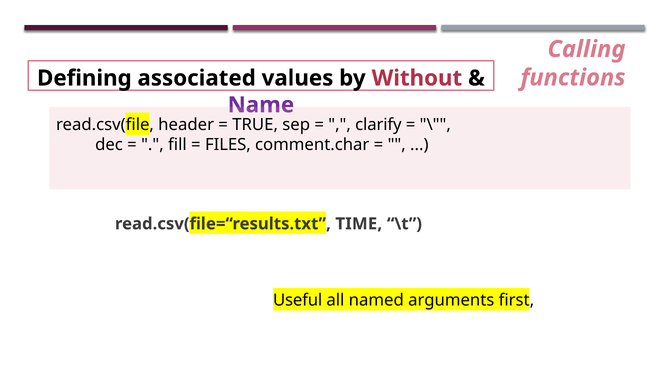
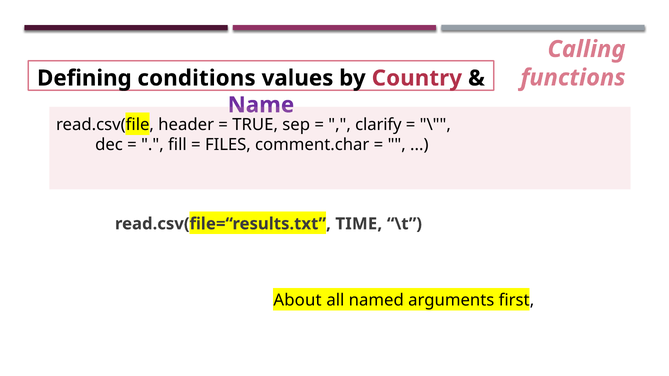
associated: associated -> conditions
Without: Without -> Country
Useful: Useful -> About
